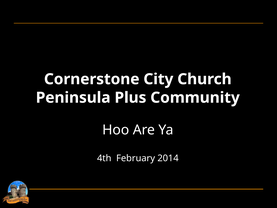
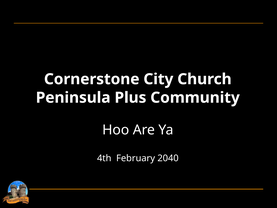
2014: 2014 -> 2040
